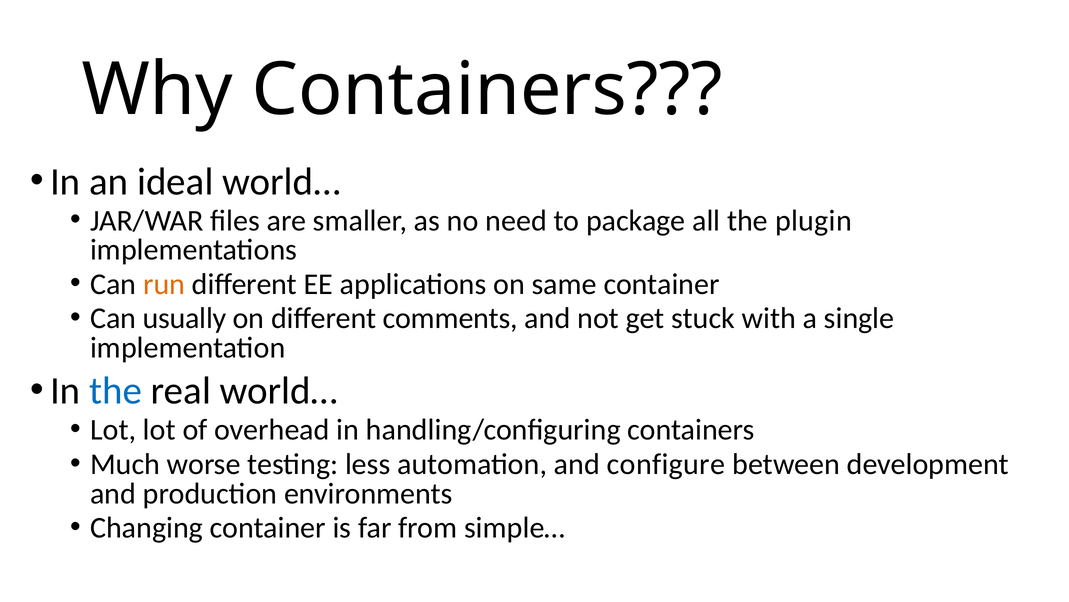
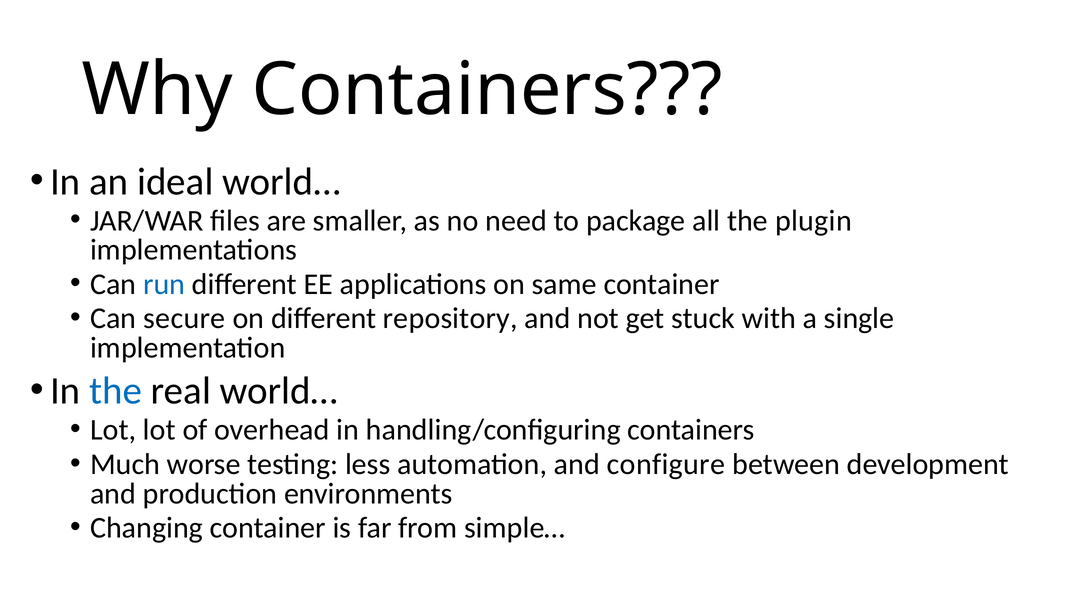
run colour: orange -> blue
usually: usually -> secure
comments: comments -> repository
